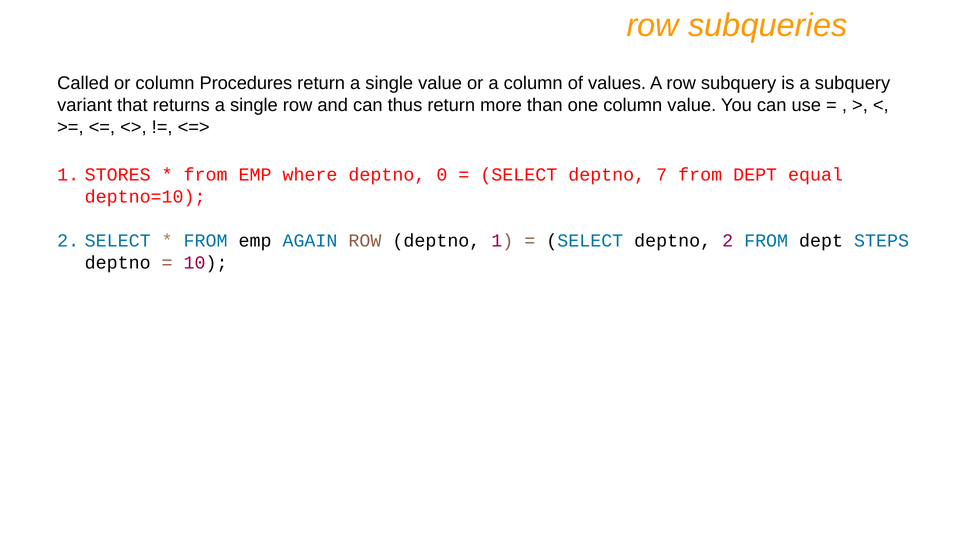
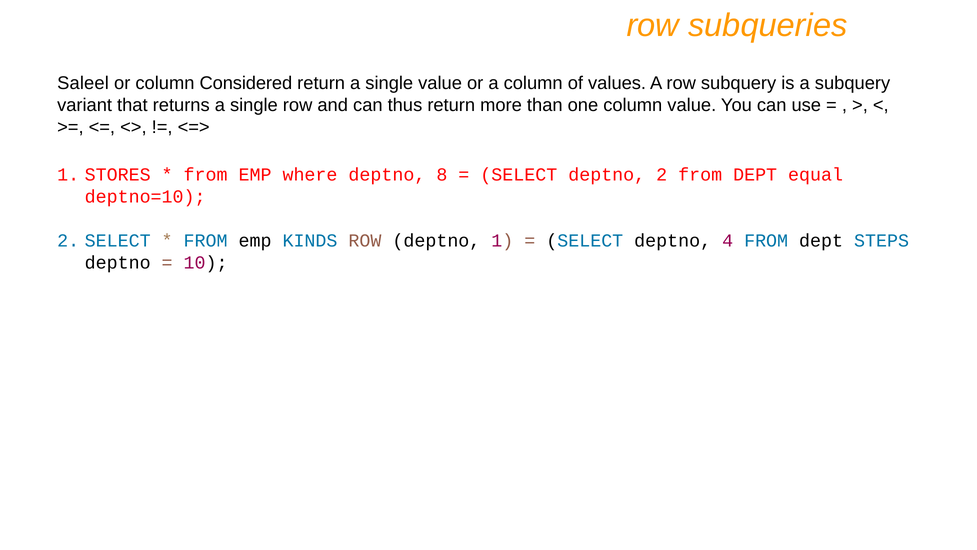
Called: Called -> Saleel
Procedures: Procedures -> Considered
0: 0 -> 8
deptno 7: 7 -> 2
AGAIN: AGAIN -> KINDS
deptno 2: 2 -> 4
